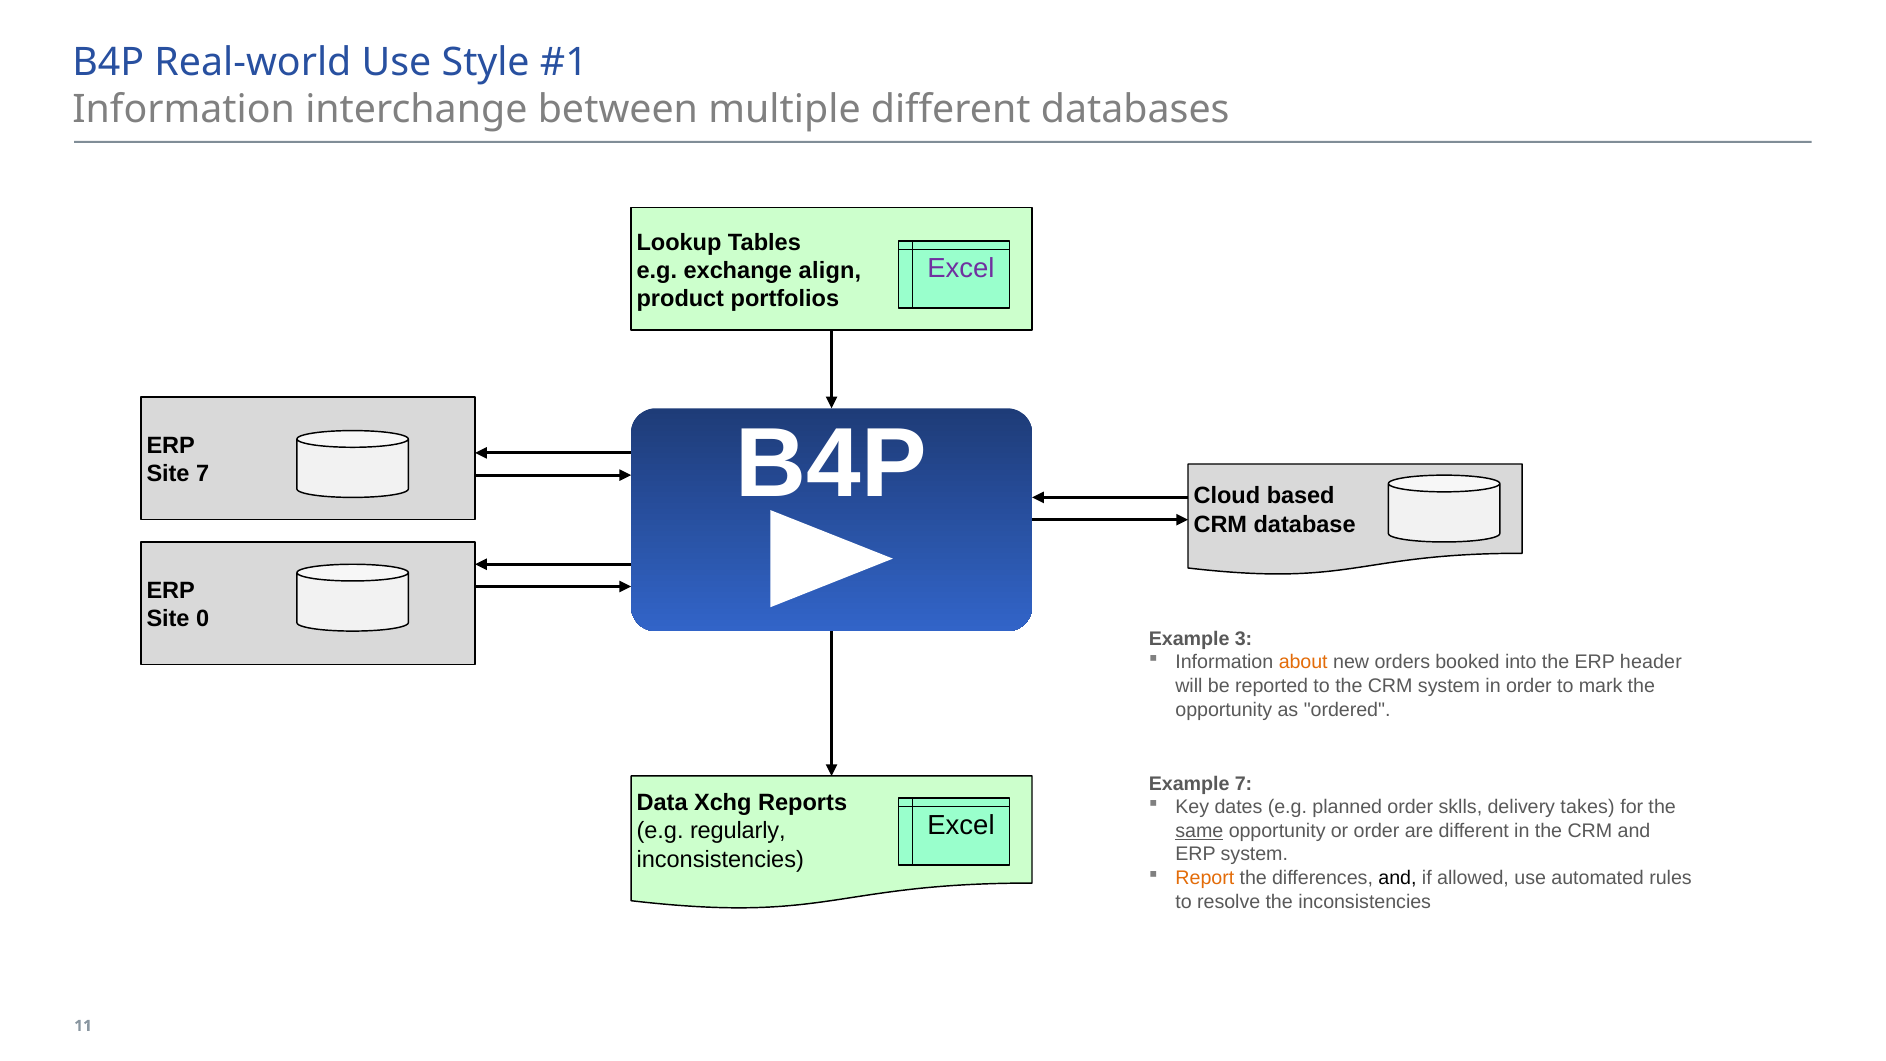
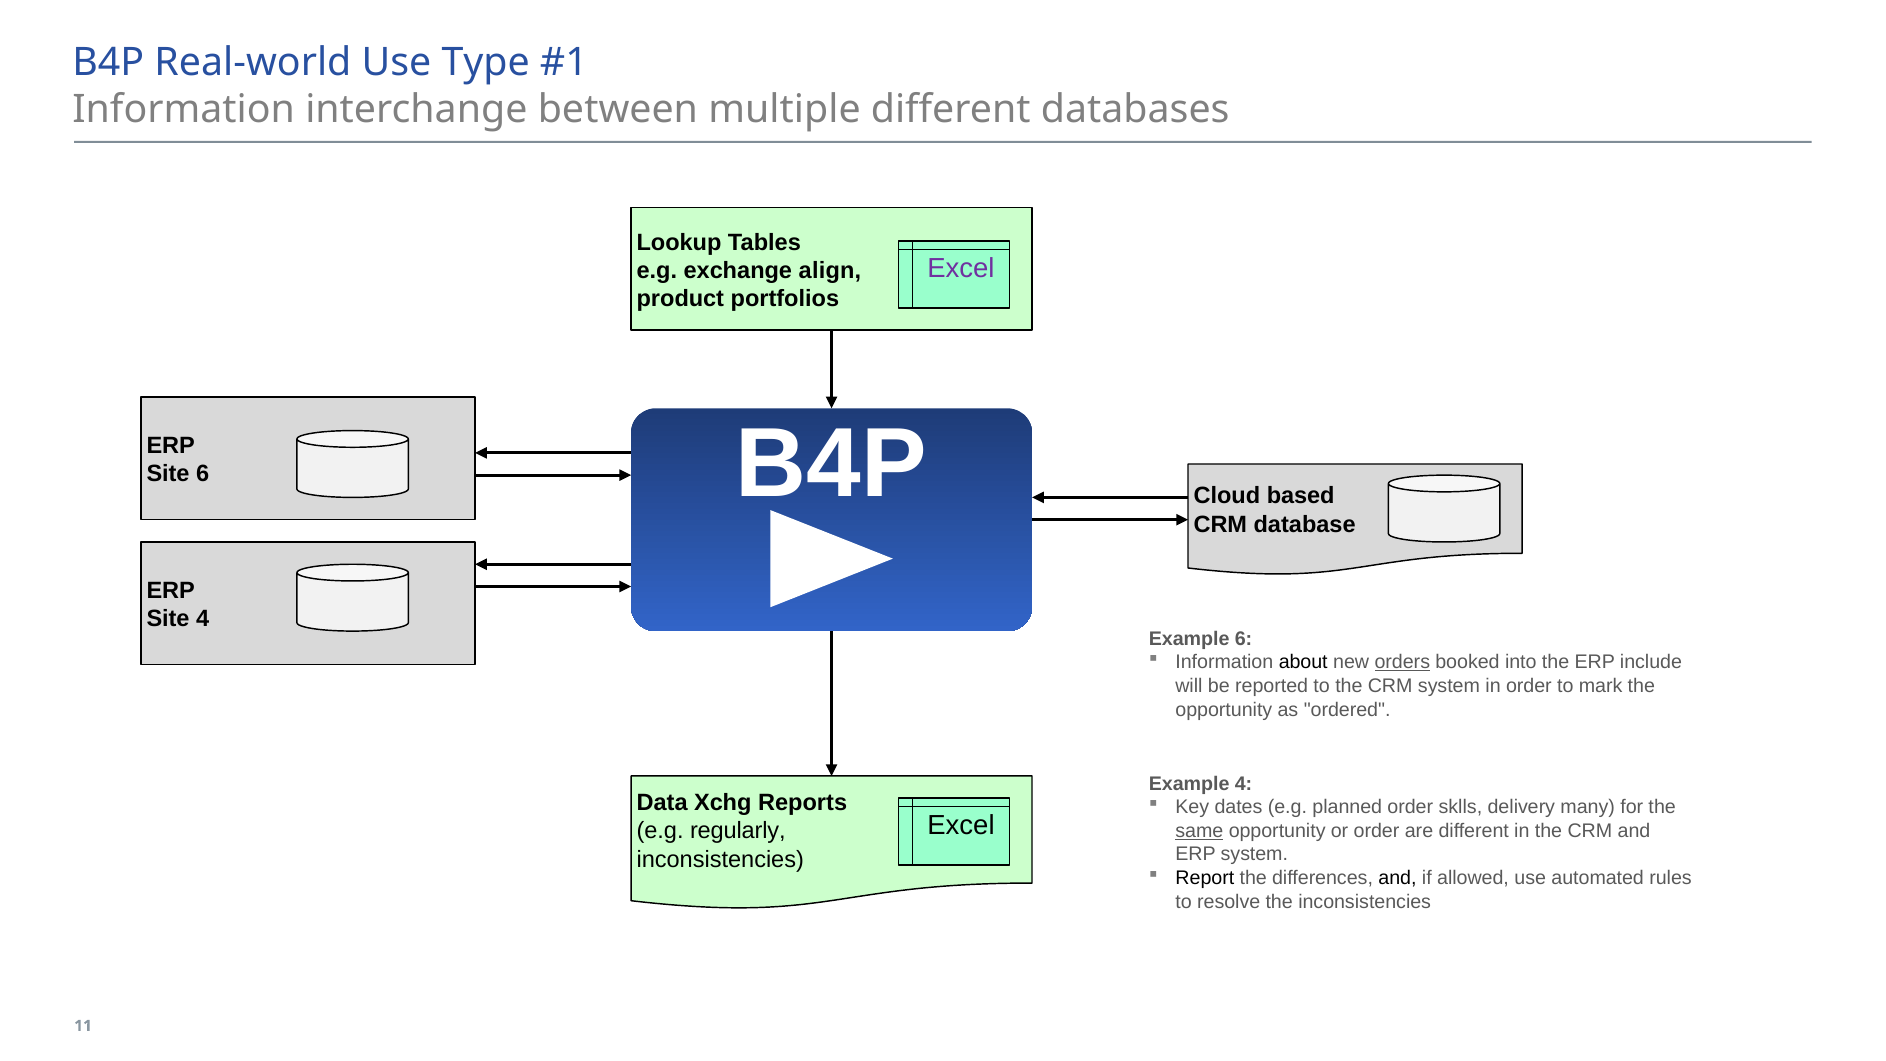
Style: Style -> Type
Site 7: 7 -> 6
Site 0: 0 -> 4
Example 3: 3 -> 6
about colour: orange -> black
orders underline: none -> present
header: header -> include
Example 7: 7 -> 4
takes: takes -> many
Report colour: orange -> black
